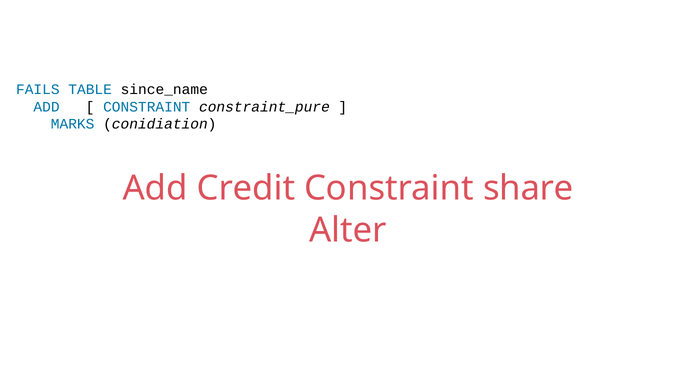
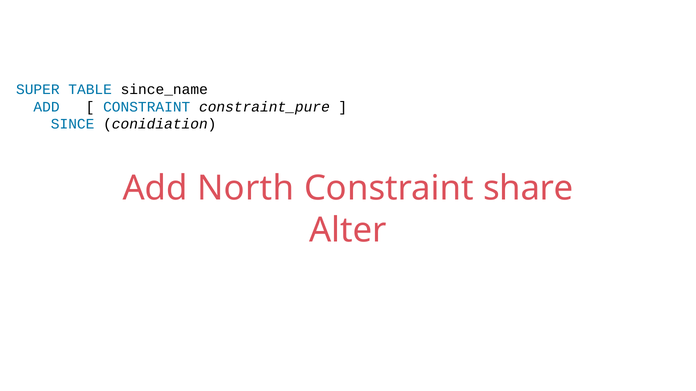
FAILS: FAILS -> SUPER
MARKS: MARKS -> SINCE
Credit: Credit -> North
